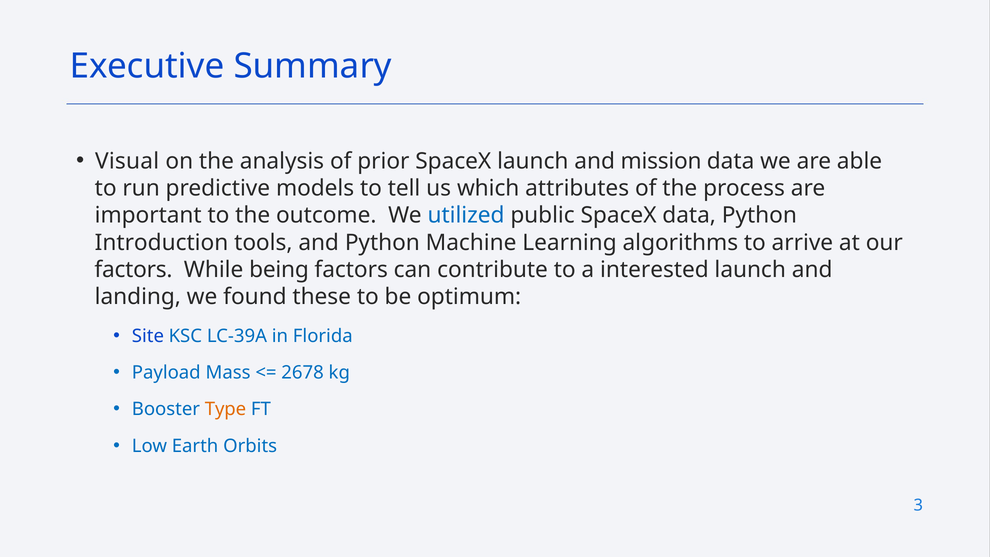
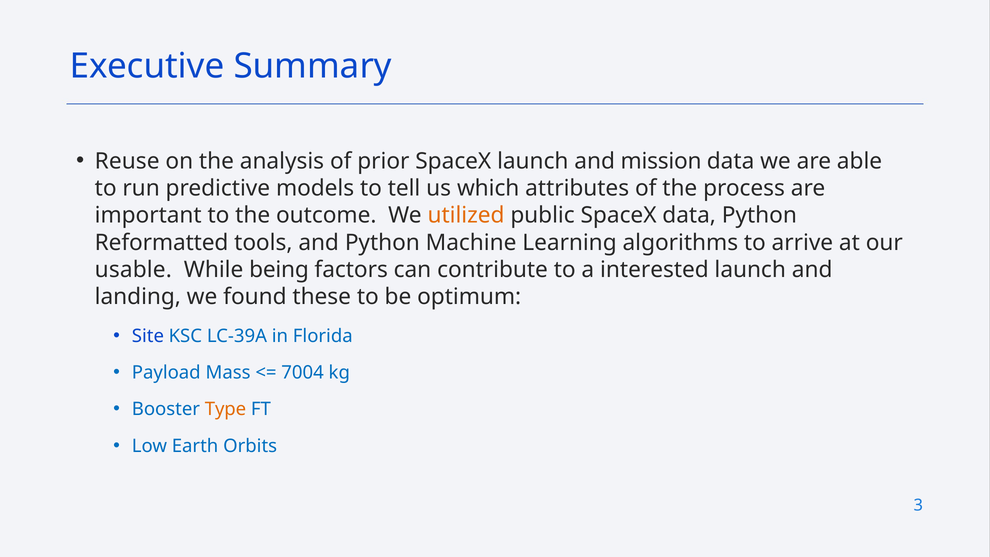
Visual: Visual -> Reuse
utilized colour: blue -> orange
Introduction: Introduction -> Reformatted
factors at (133, 270): factors -> usable
2678: 2678 -> 7004
